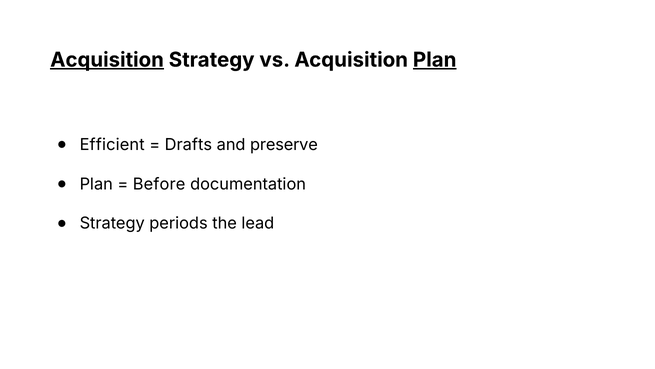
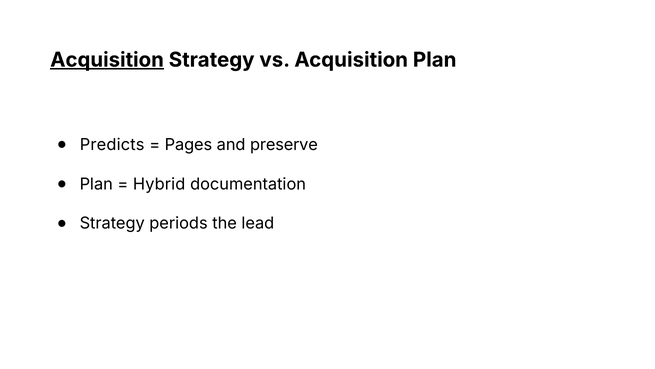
Plan at (435, 60) underline: present -> none
Efficient: Efficient -> Predicts
Drafts: Drafts -> Pages
Before: Before -> Hybrid
